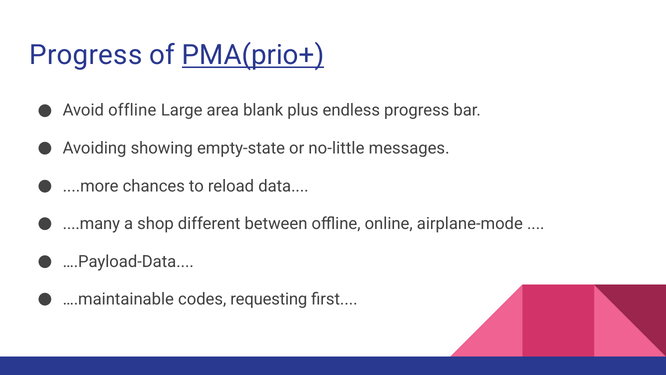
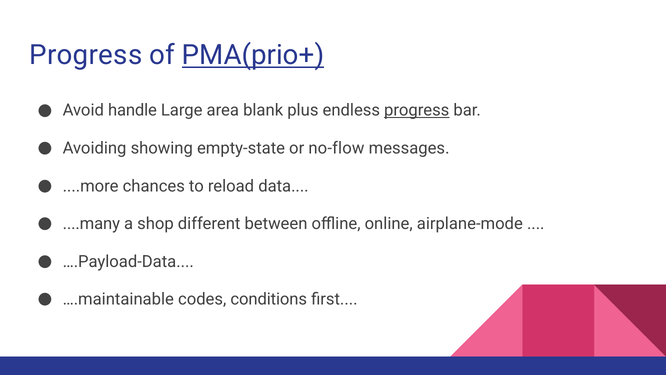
Avoid offline: offline -> handle
progress at (417, 110) underline: none -> present
no-little: no-little -> no-flow
requesting: requesting -> conditions
